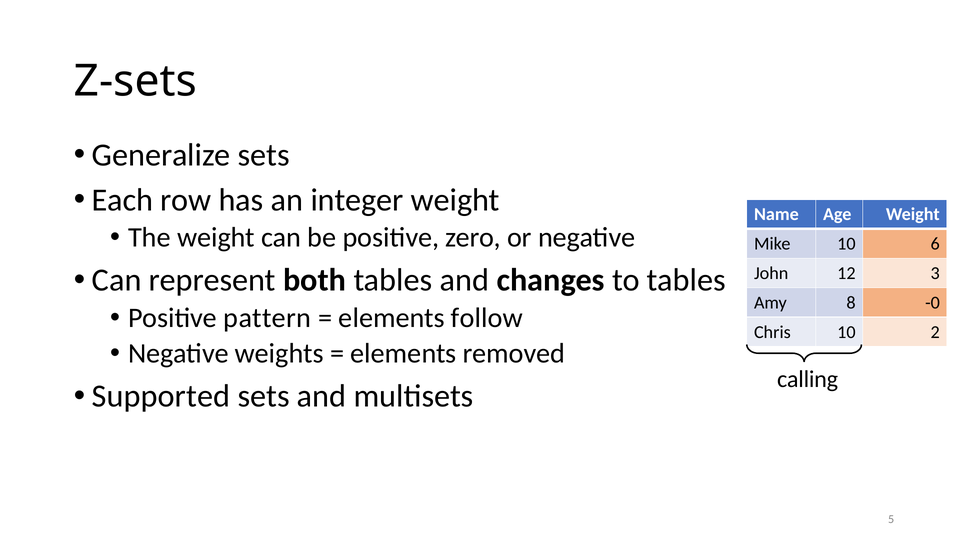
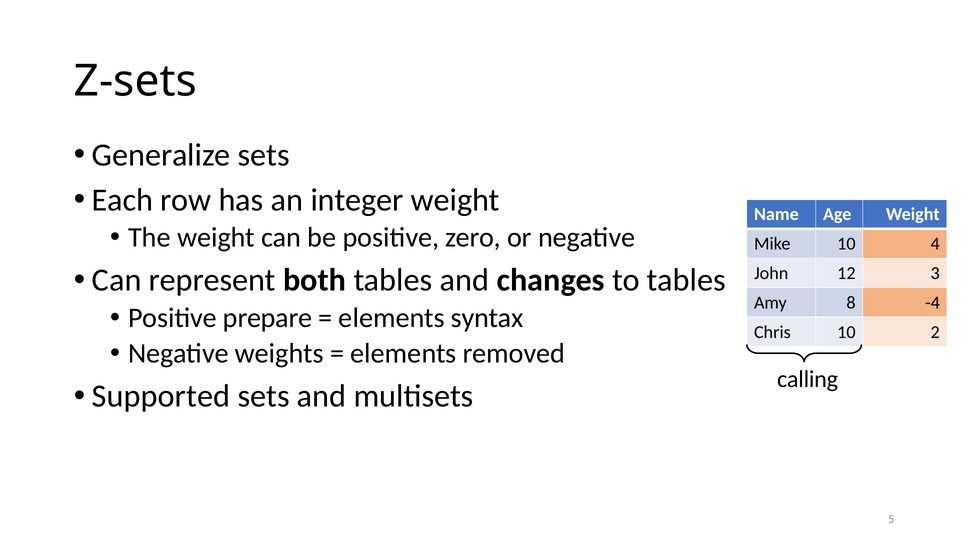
6: 6 -> 4
-0: -0 -> -4
pattern: pattern -> prepare
follow: follow -> syntax
